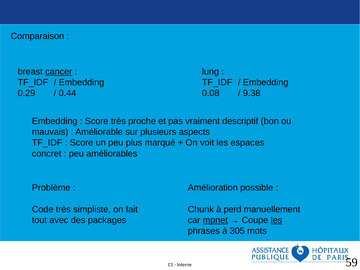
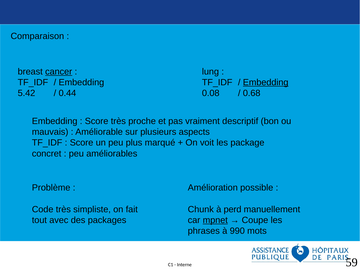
Embedding at (266, 82) underline: none -> present
0.29: 0.29 -> 5.42
9.38: 9.38 -> 0.68
espaces: espaces -> package
les at (276, 220) underline: present -> none
305: 305 -> 990
